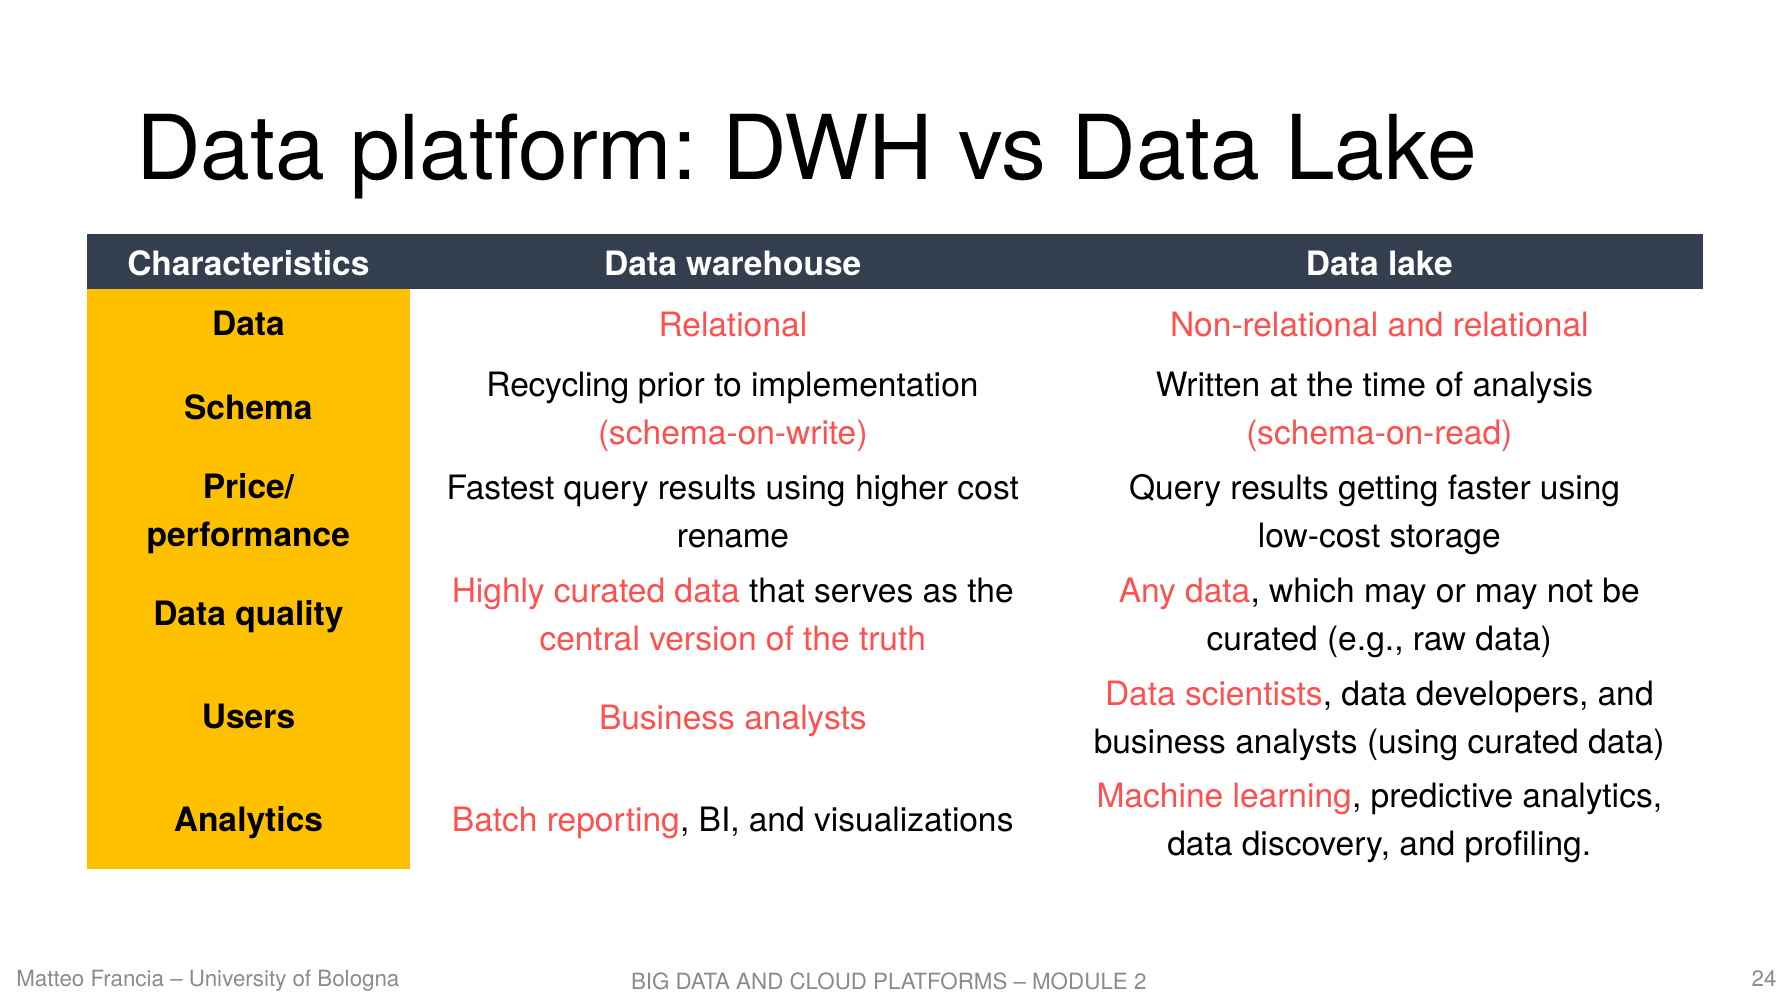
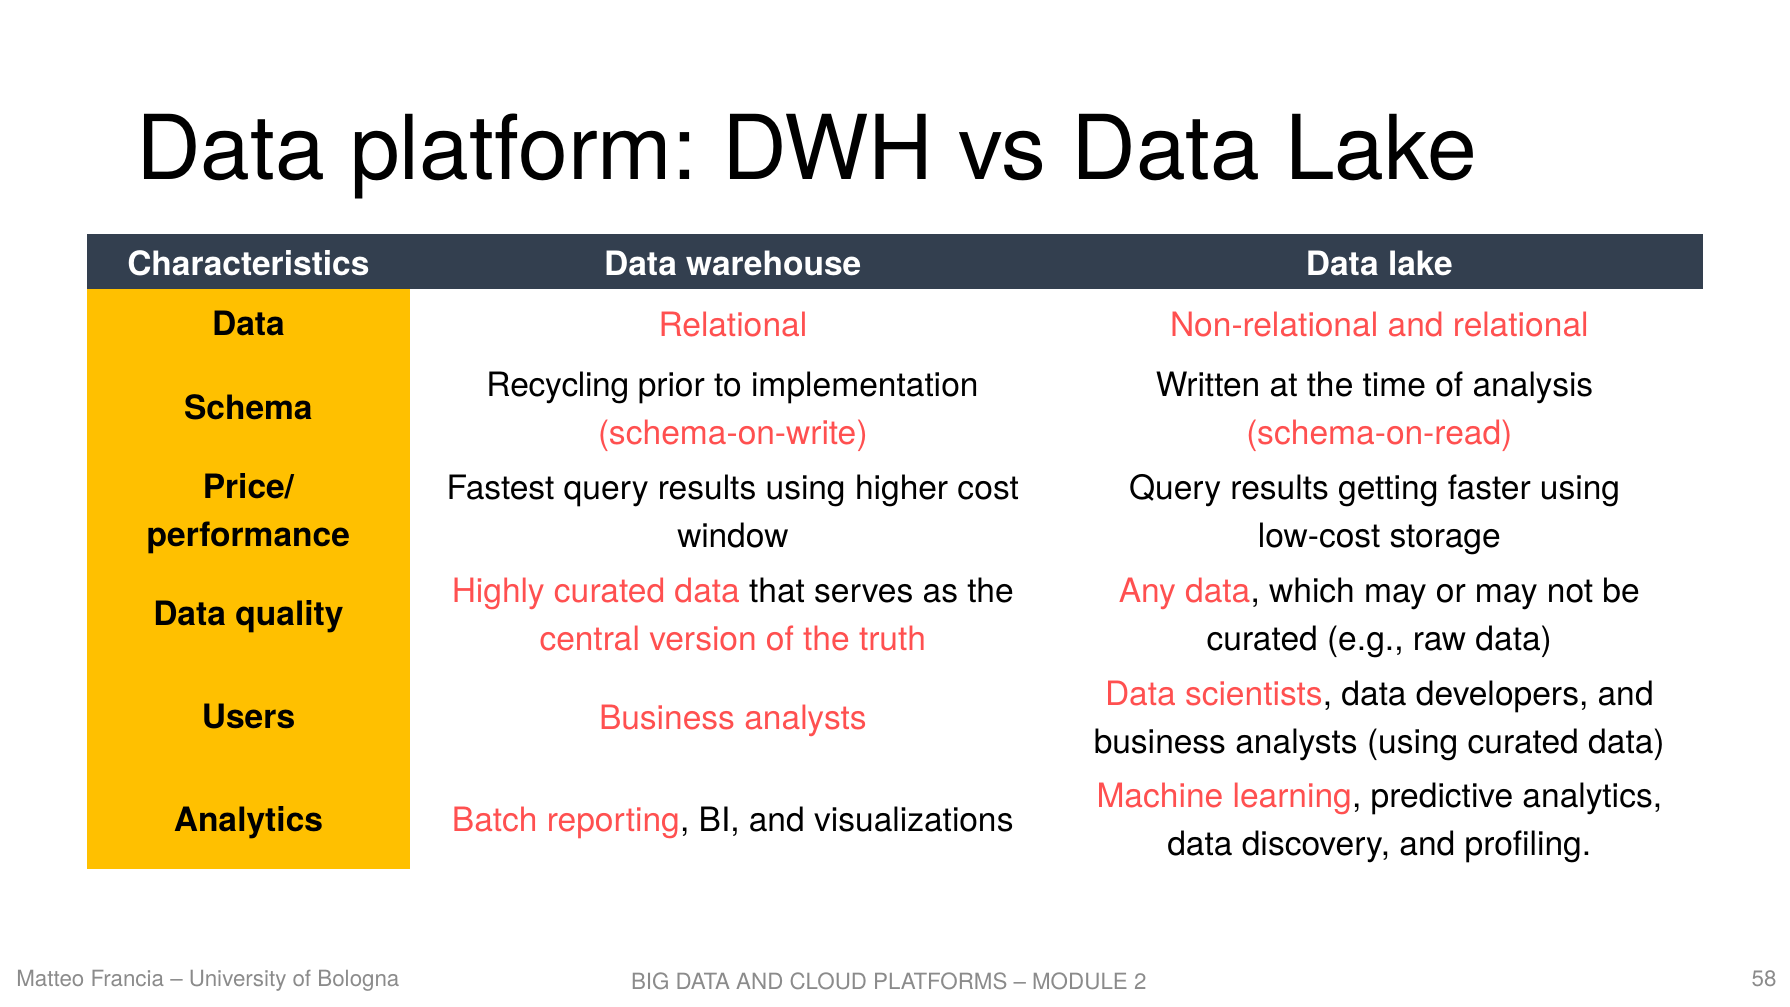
rename: rename -> window
24: 24 -> 58
